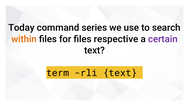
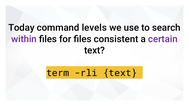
series: series -> levels
within colour: orange -> purple
respective: respective -> consistent
